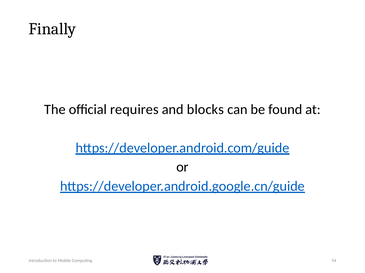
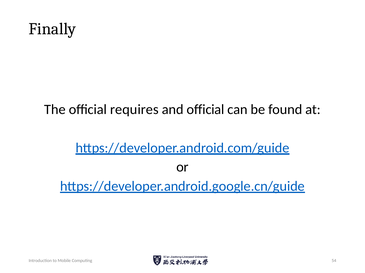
and blocks: blocks -> official
